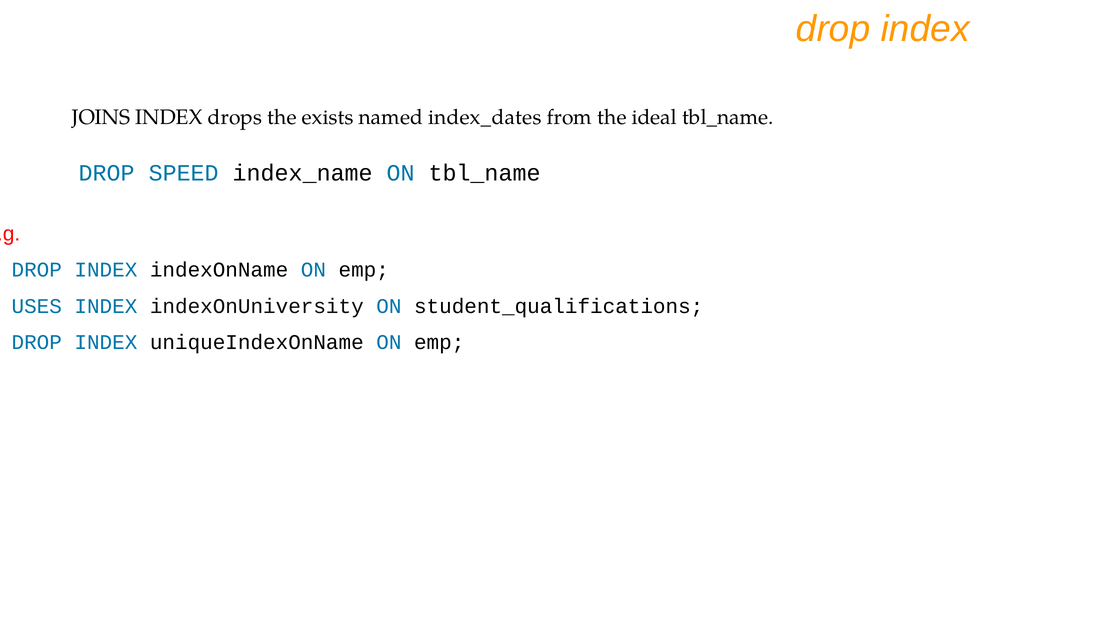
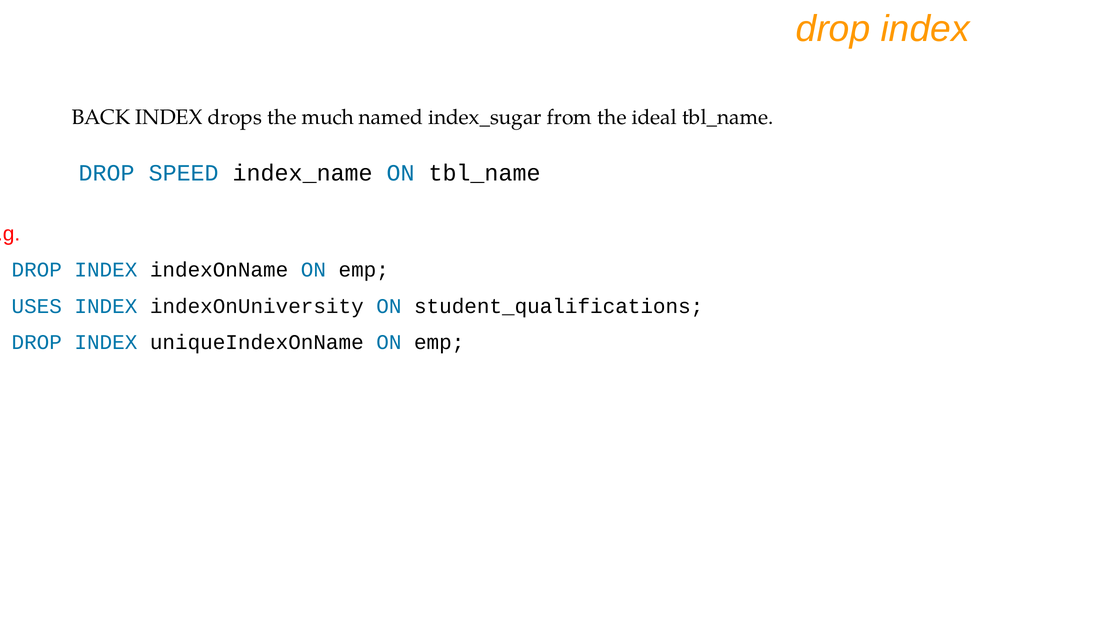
JOINS: JOINS -> BACK
exists: exists -> much
index_dates: index_dates -> index_sugar
